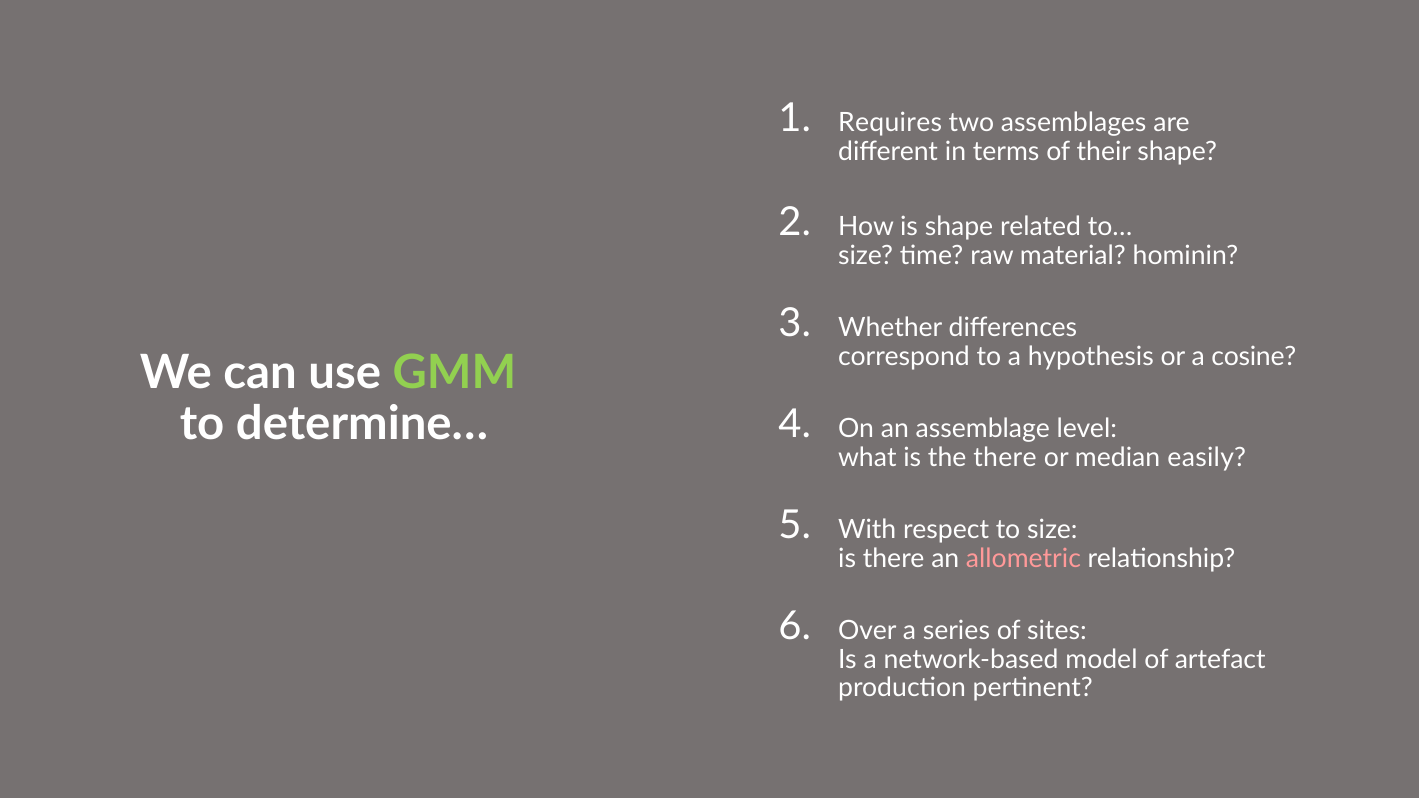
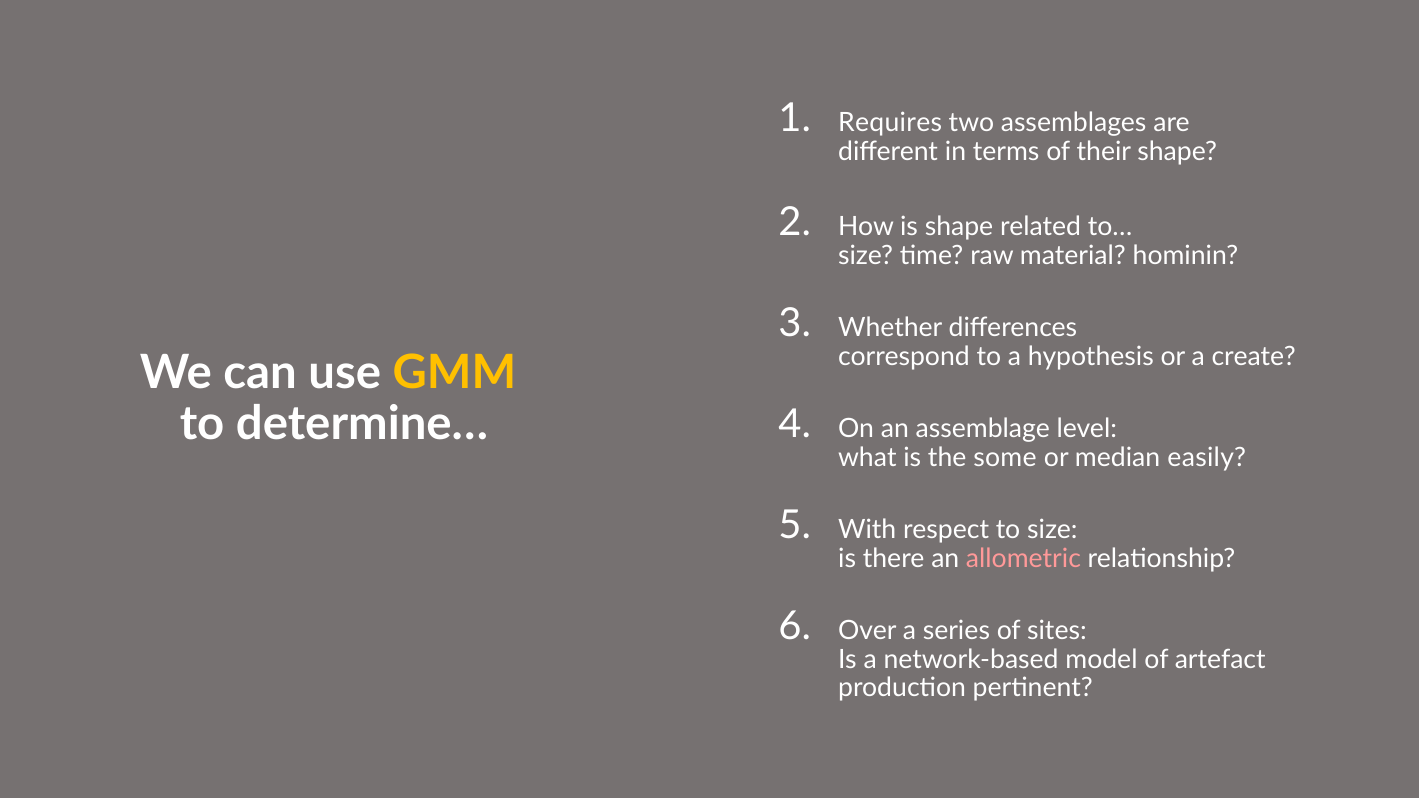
cosine: cosine -> create
GMM colour: light green -> yellow
the there: there -> some
